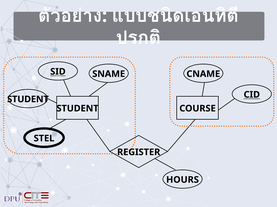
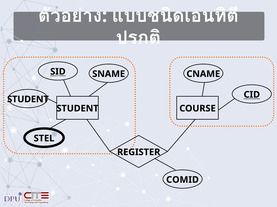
HOURS: HOURS -> COMID
